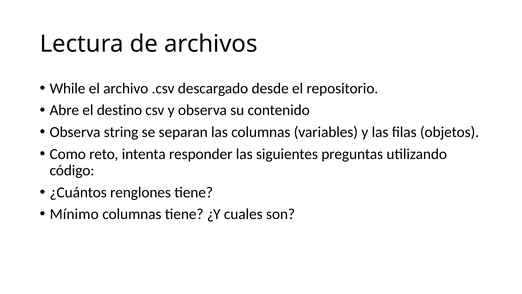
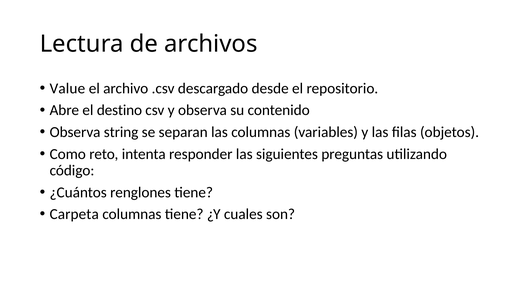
While: While -> Value
Mínimo: Mínimo -> Carpeta
